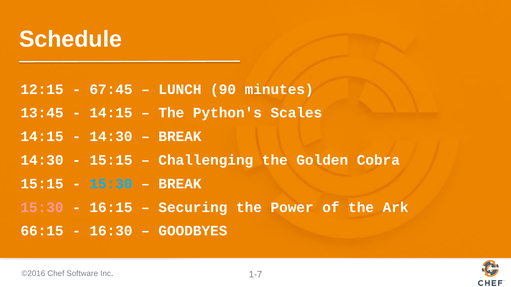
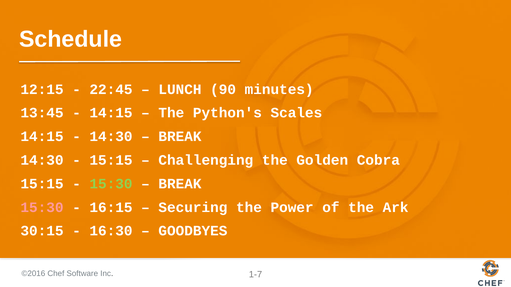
67:45: 67:45 -> 22:45
15:30 at (111, 184) colour: light blue -> light green
66:15: 66:15 -> 30:15
